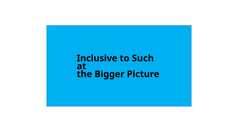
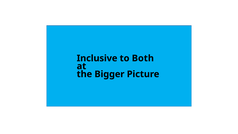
Such: Such -> Both
